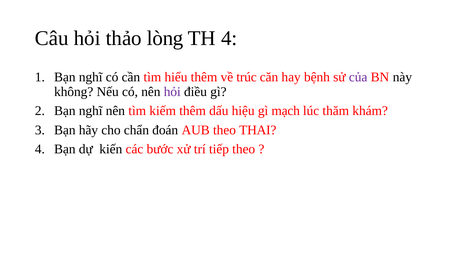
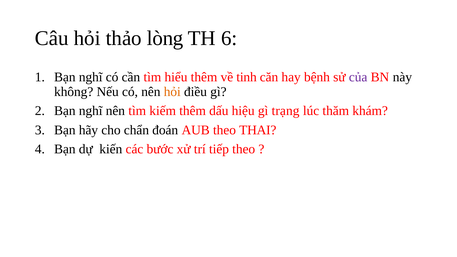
TH 4: 4 -> 6
trúc: trúc -> tinh
hỏi at (172, 92) colour: purple -> orange
mạch: mạch -> trạng
